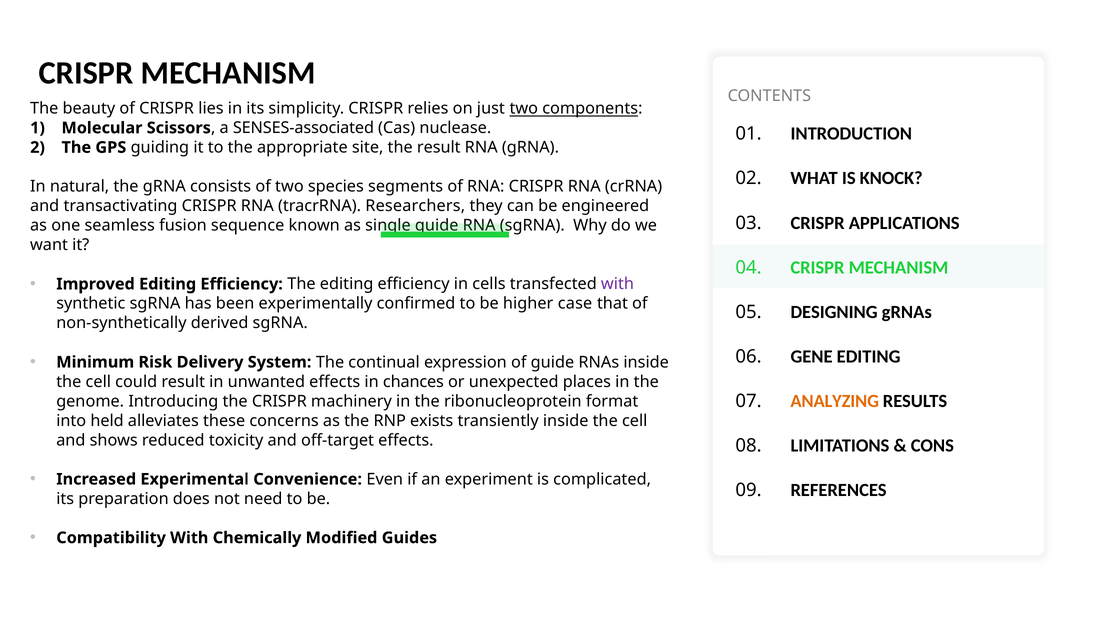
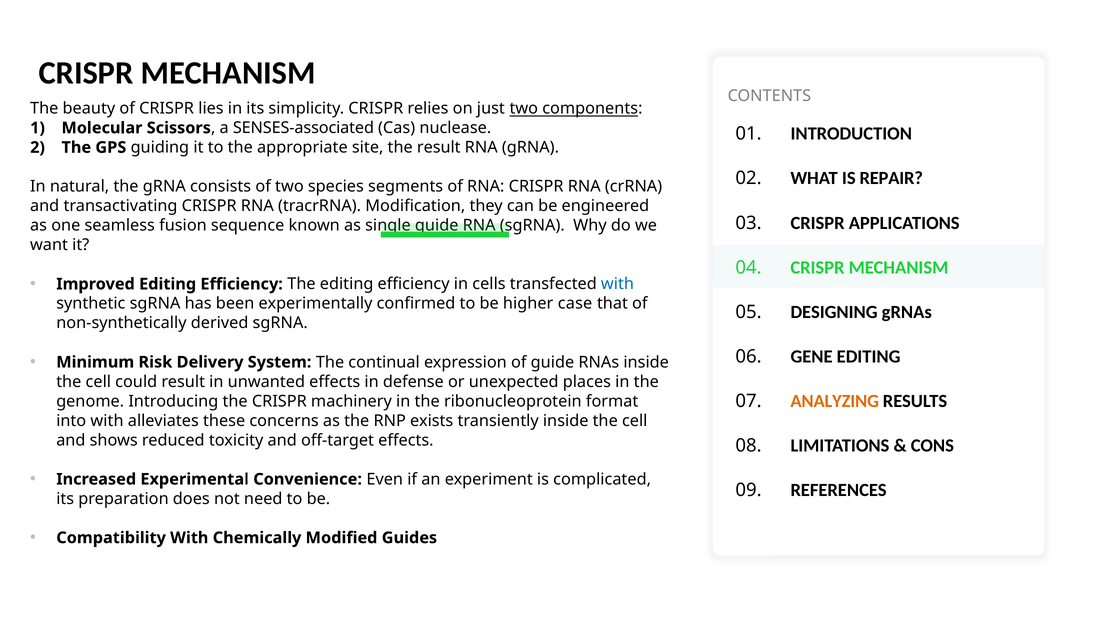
KNOCK: KNOCK -> REPAIR
Researchers: Researchers -> Modification
with at (617, 284) colour: purple -> blue
chances: chances -> defense
into held: held -> with
